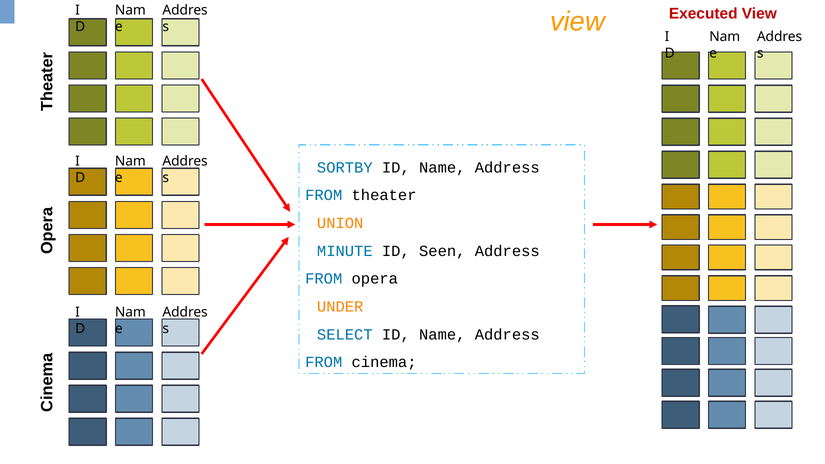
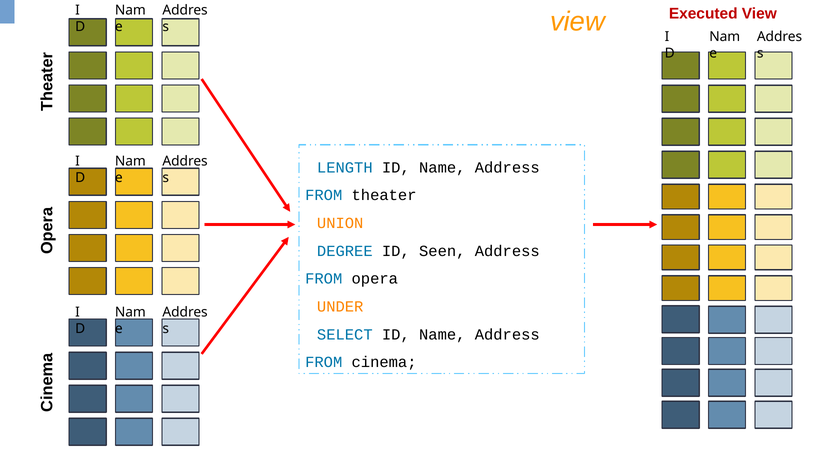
SORTBY: SORTBY -> LENGTH
MINUTE: MINUTE -> DEGREE
